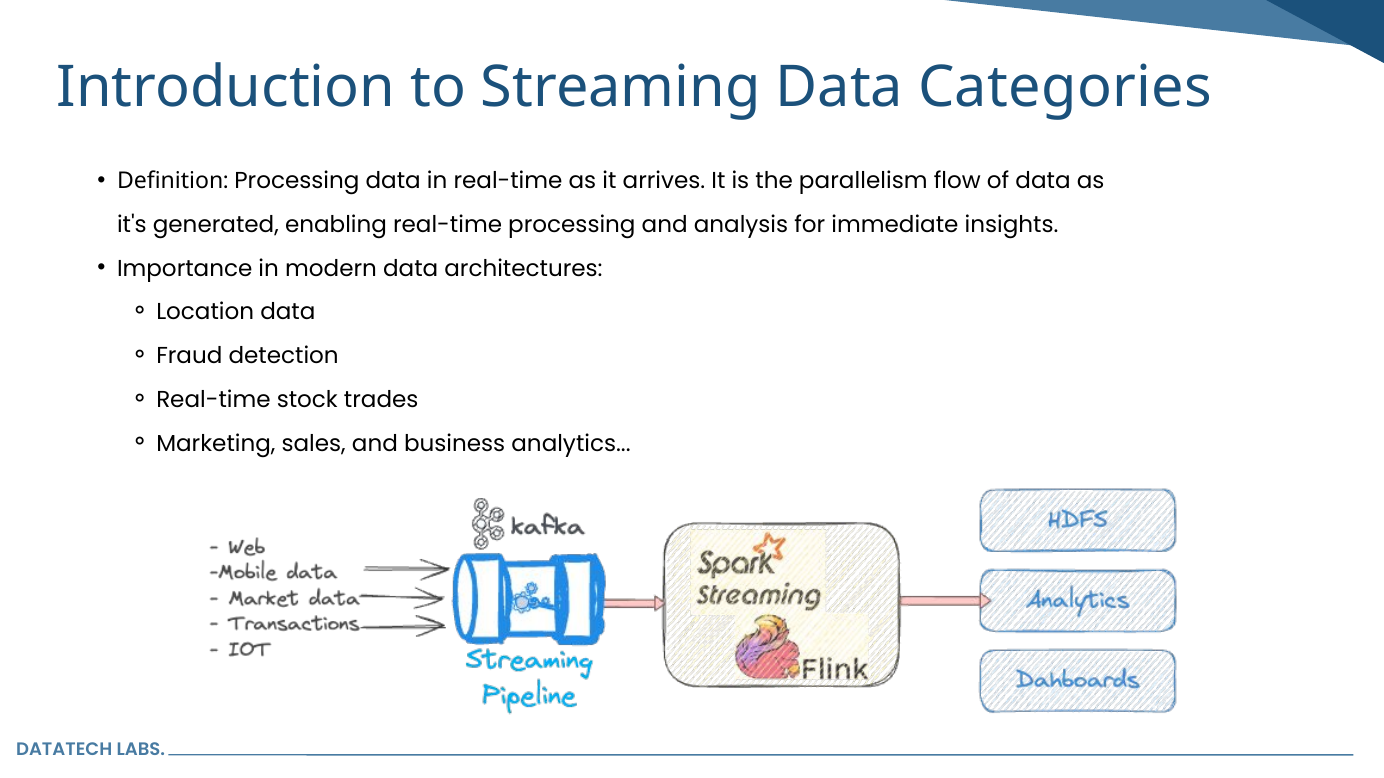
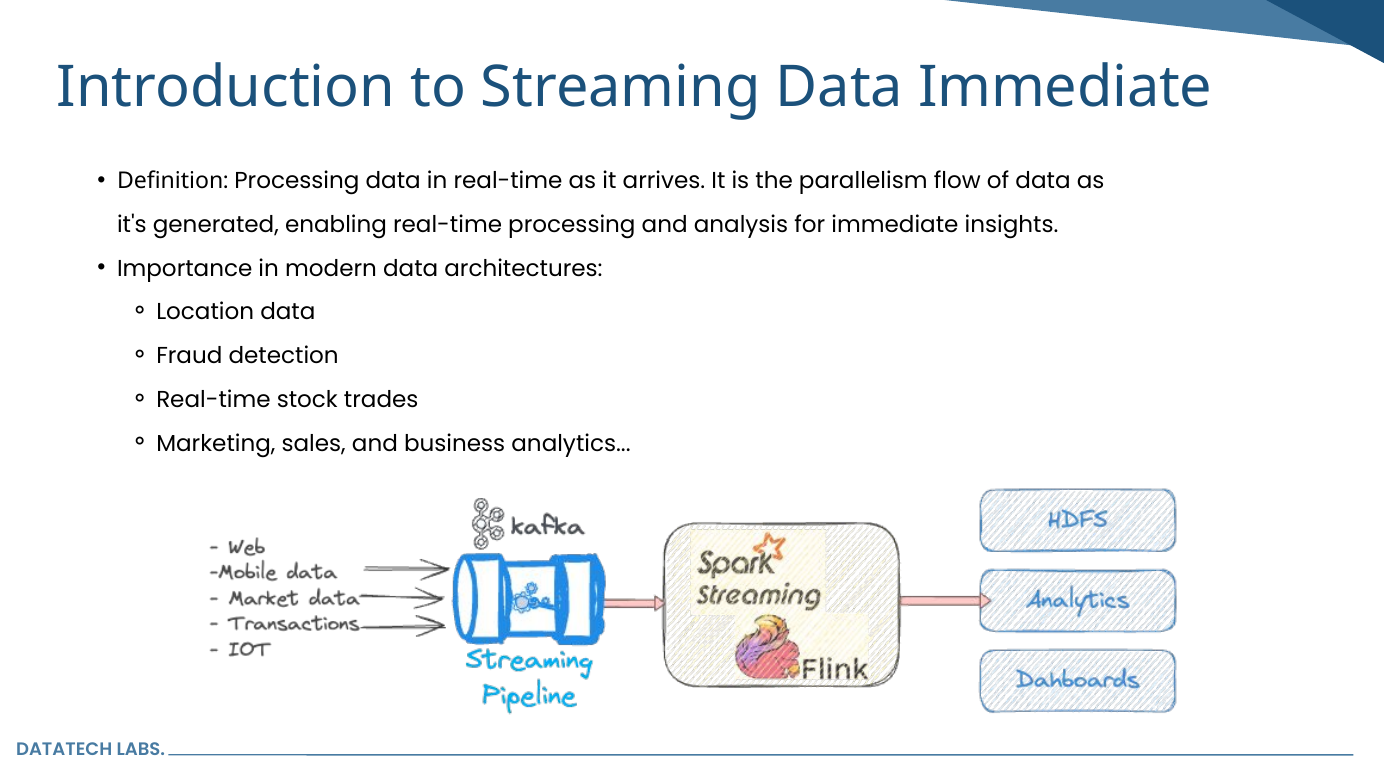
Data Categories: Categories -> Immediate
